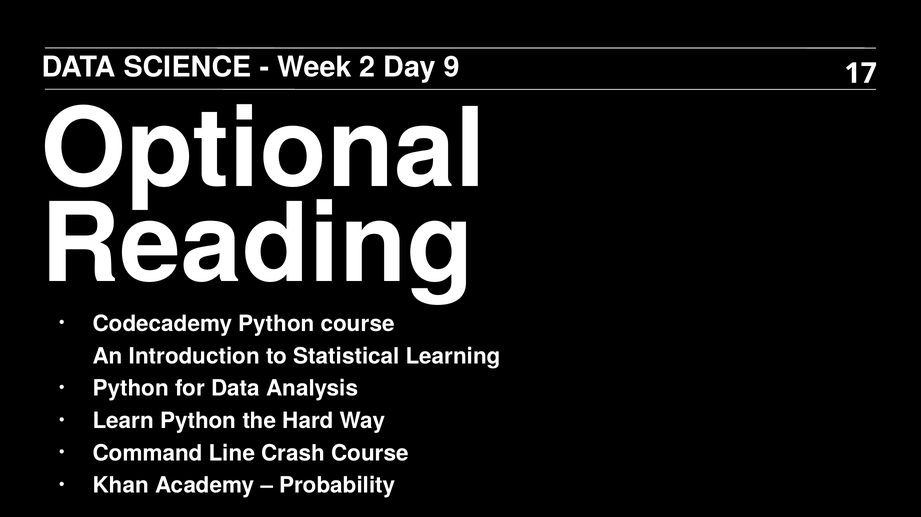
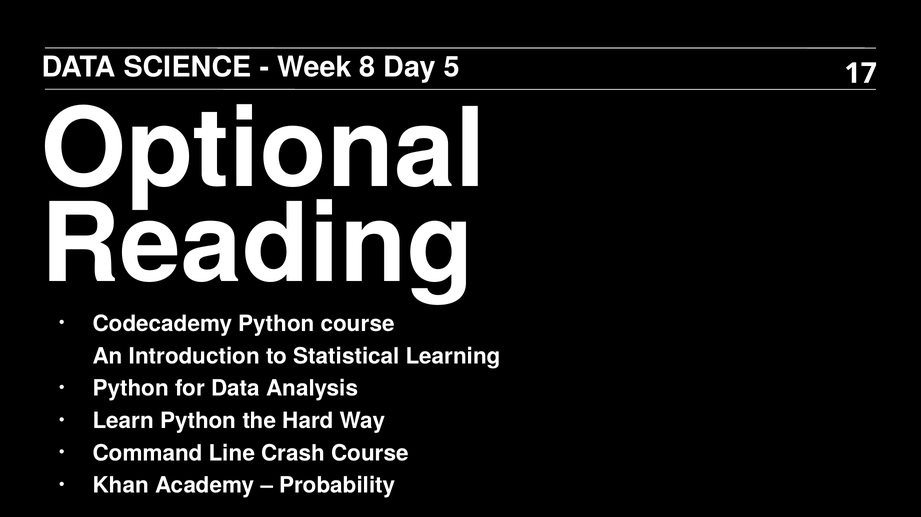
2: 2 -> 8
9: 9 -> 5
